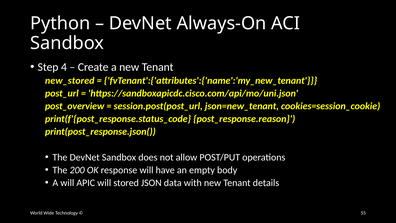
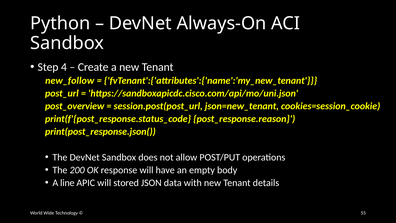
new_stored: new_stored -> new_follow
A will: will -> line
